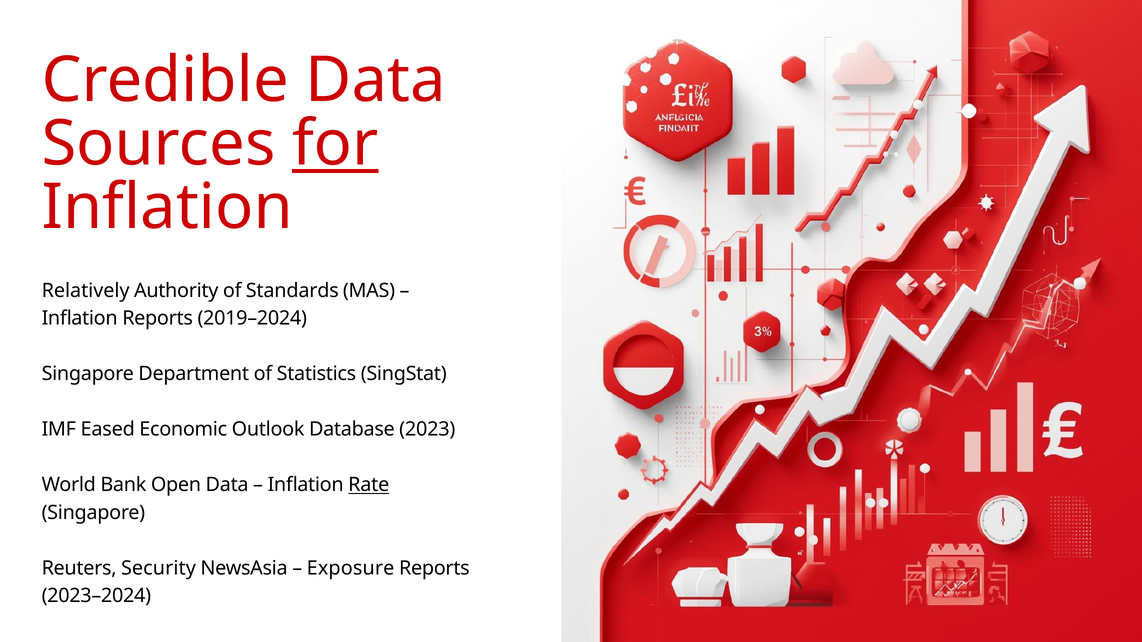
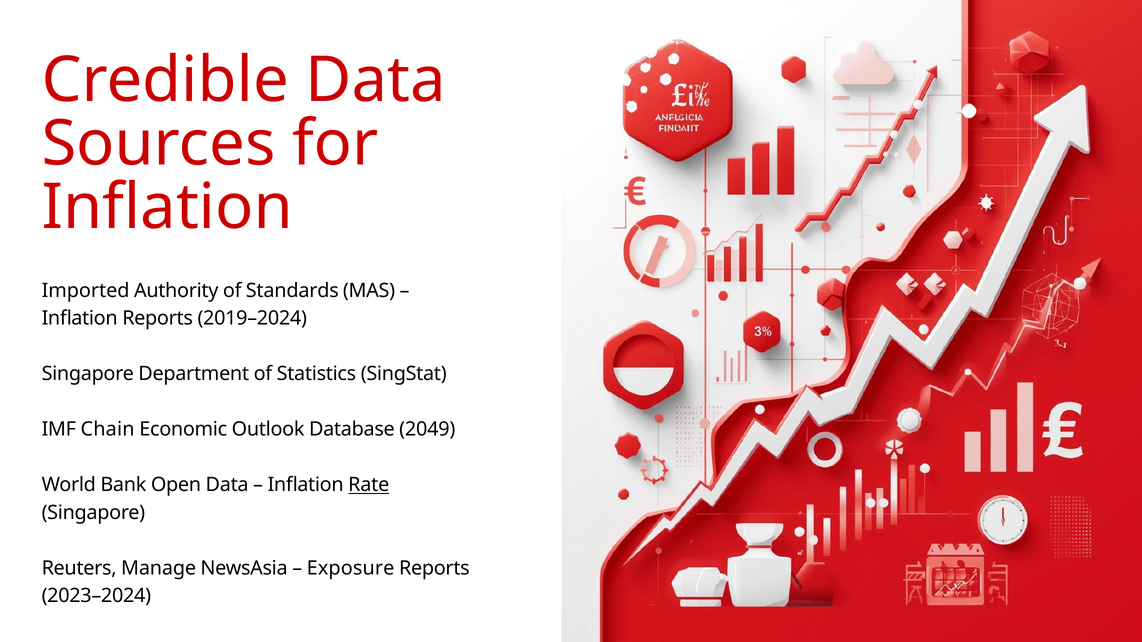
for underline: present -> none
Relatively: Relatively -> Imported
Eased: Eased -> Chain
2023: 2023 -> 2049
Security: Security -> Manage
